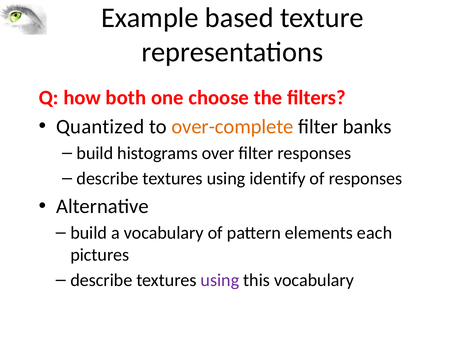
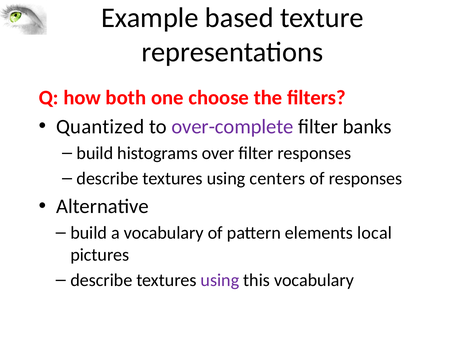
over-complete colour: orange -> purple
identify: identify -> centers
each: each -> local
